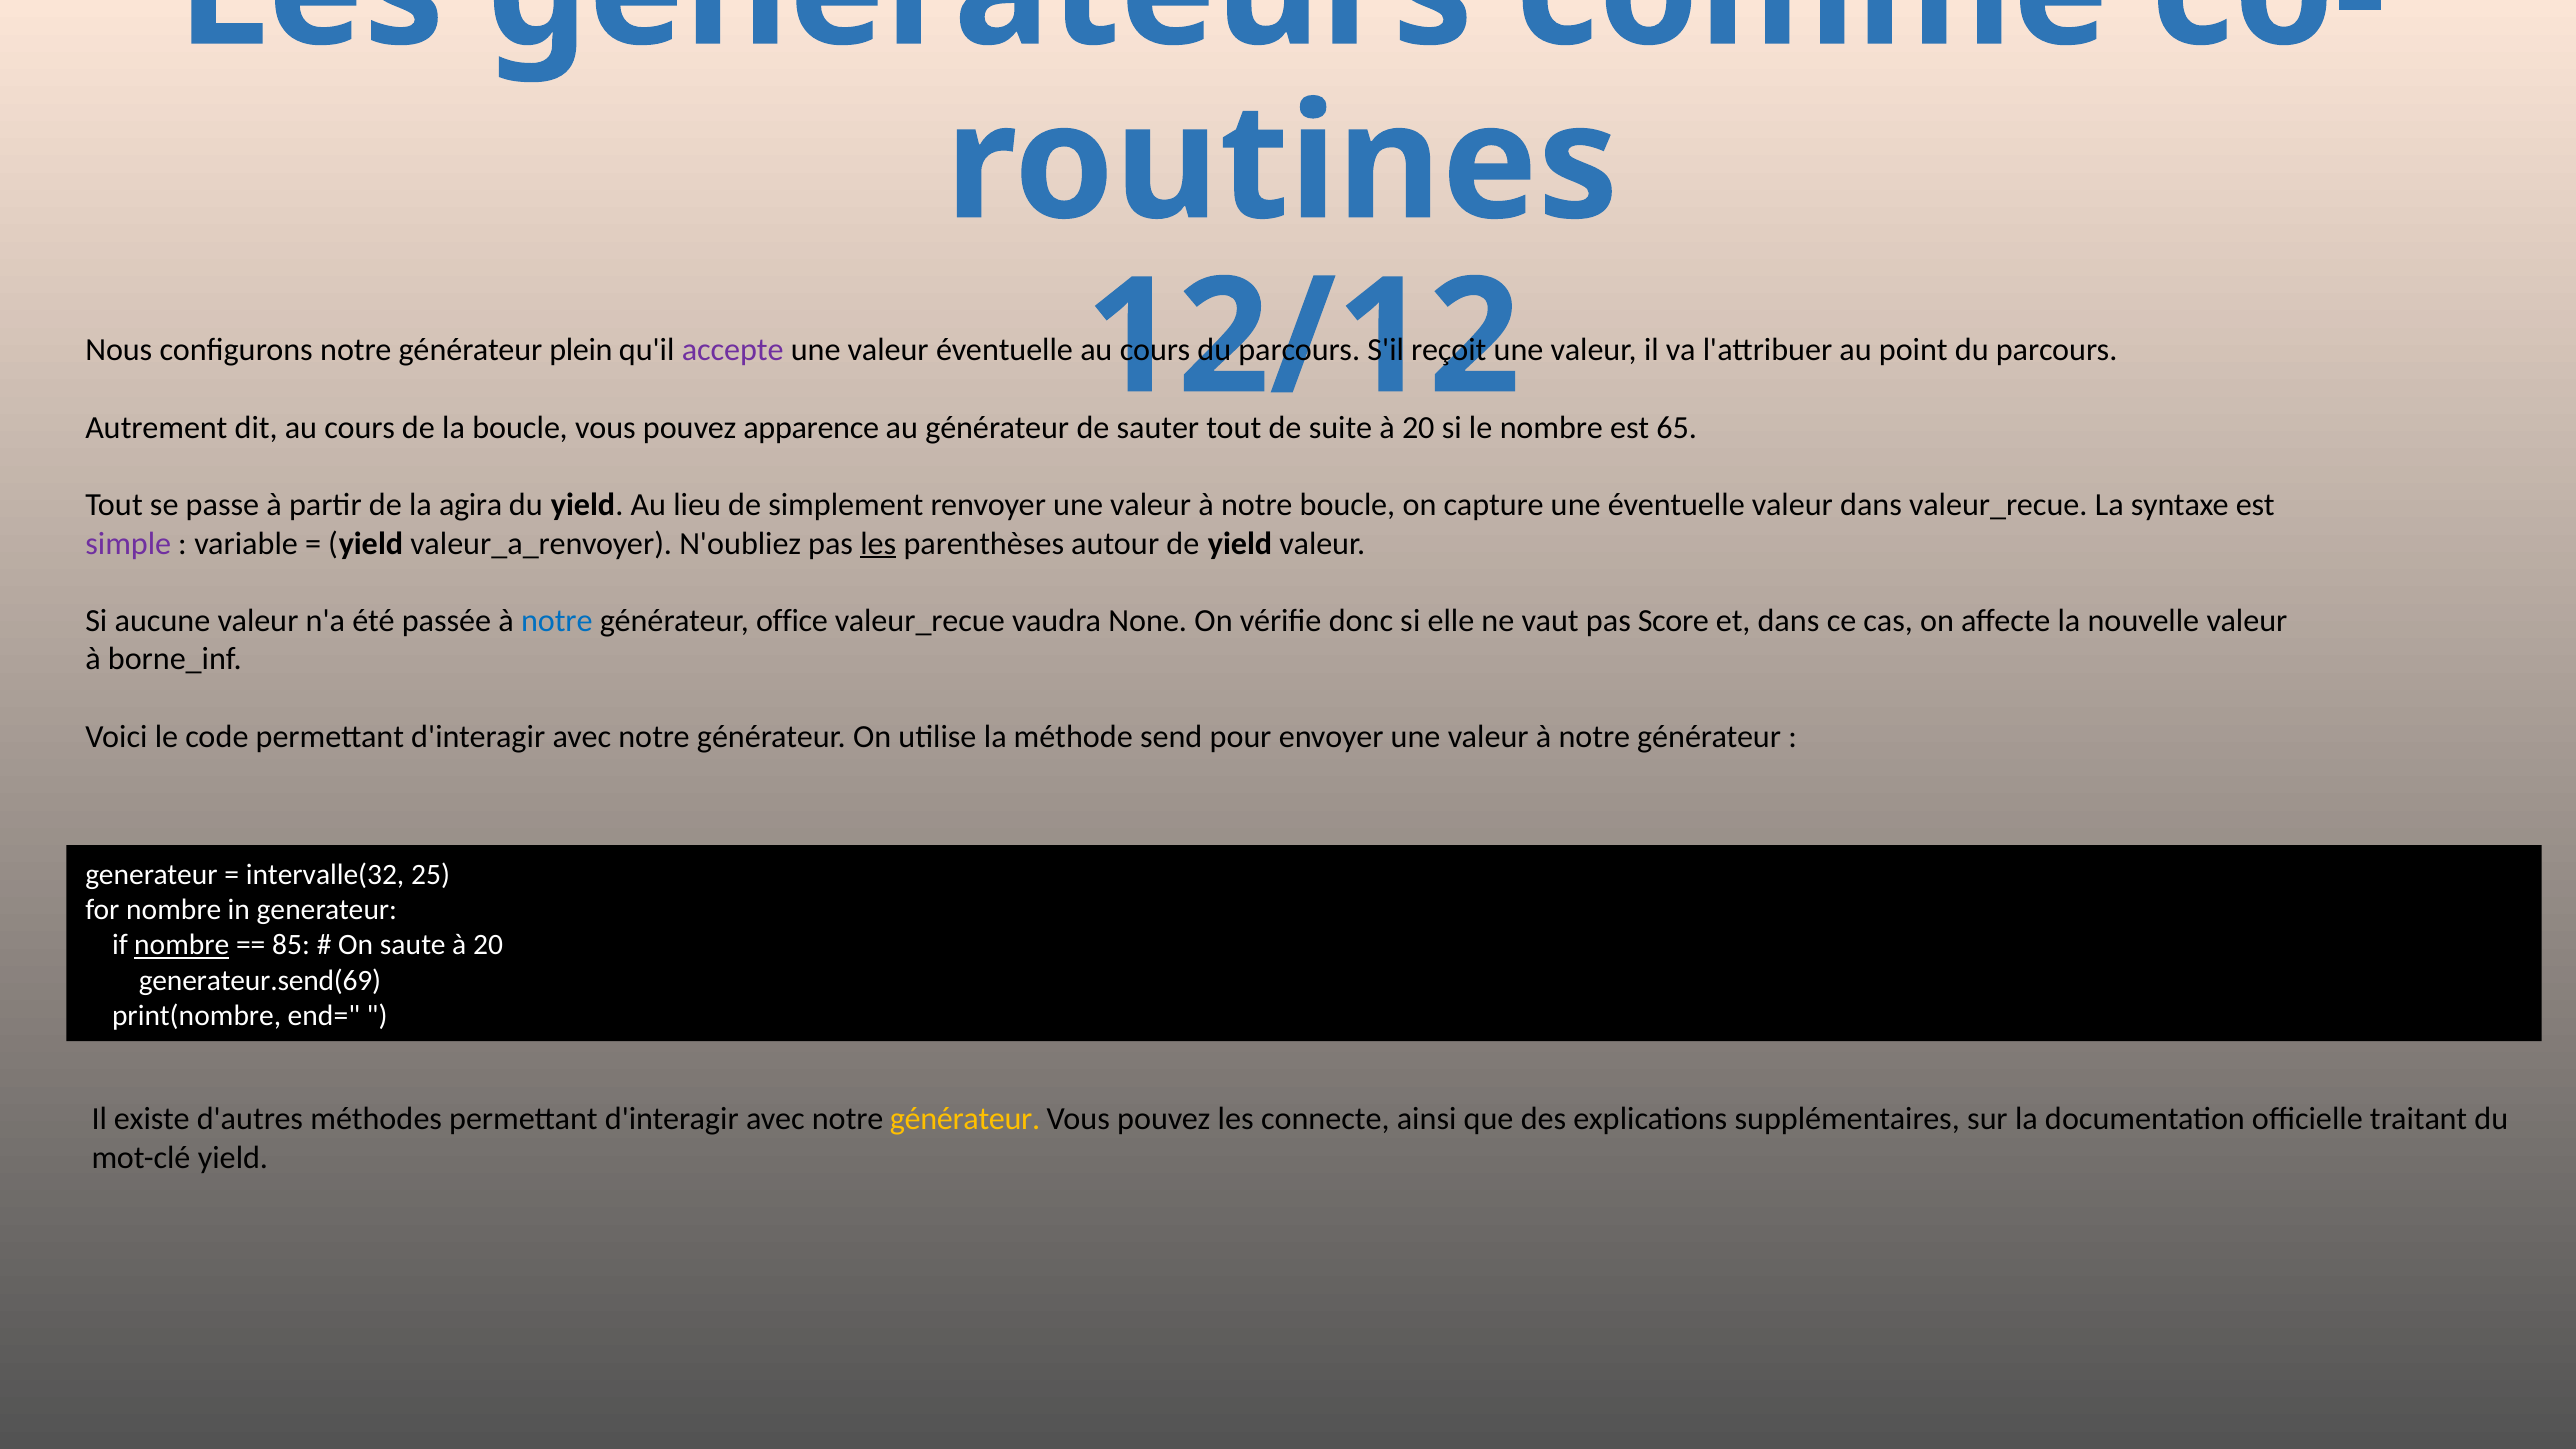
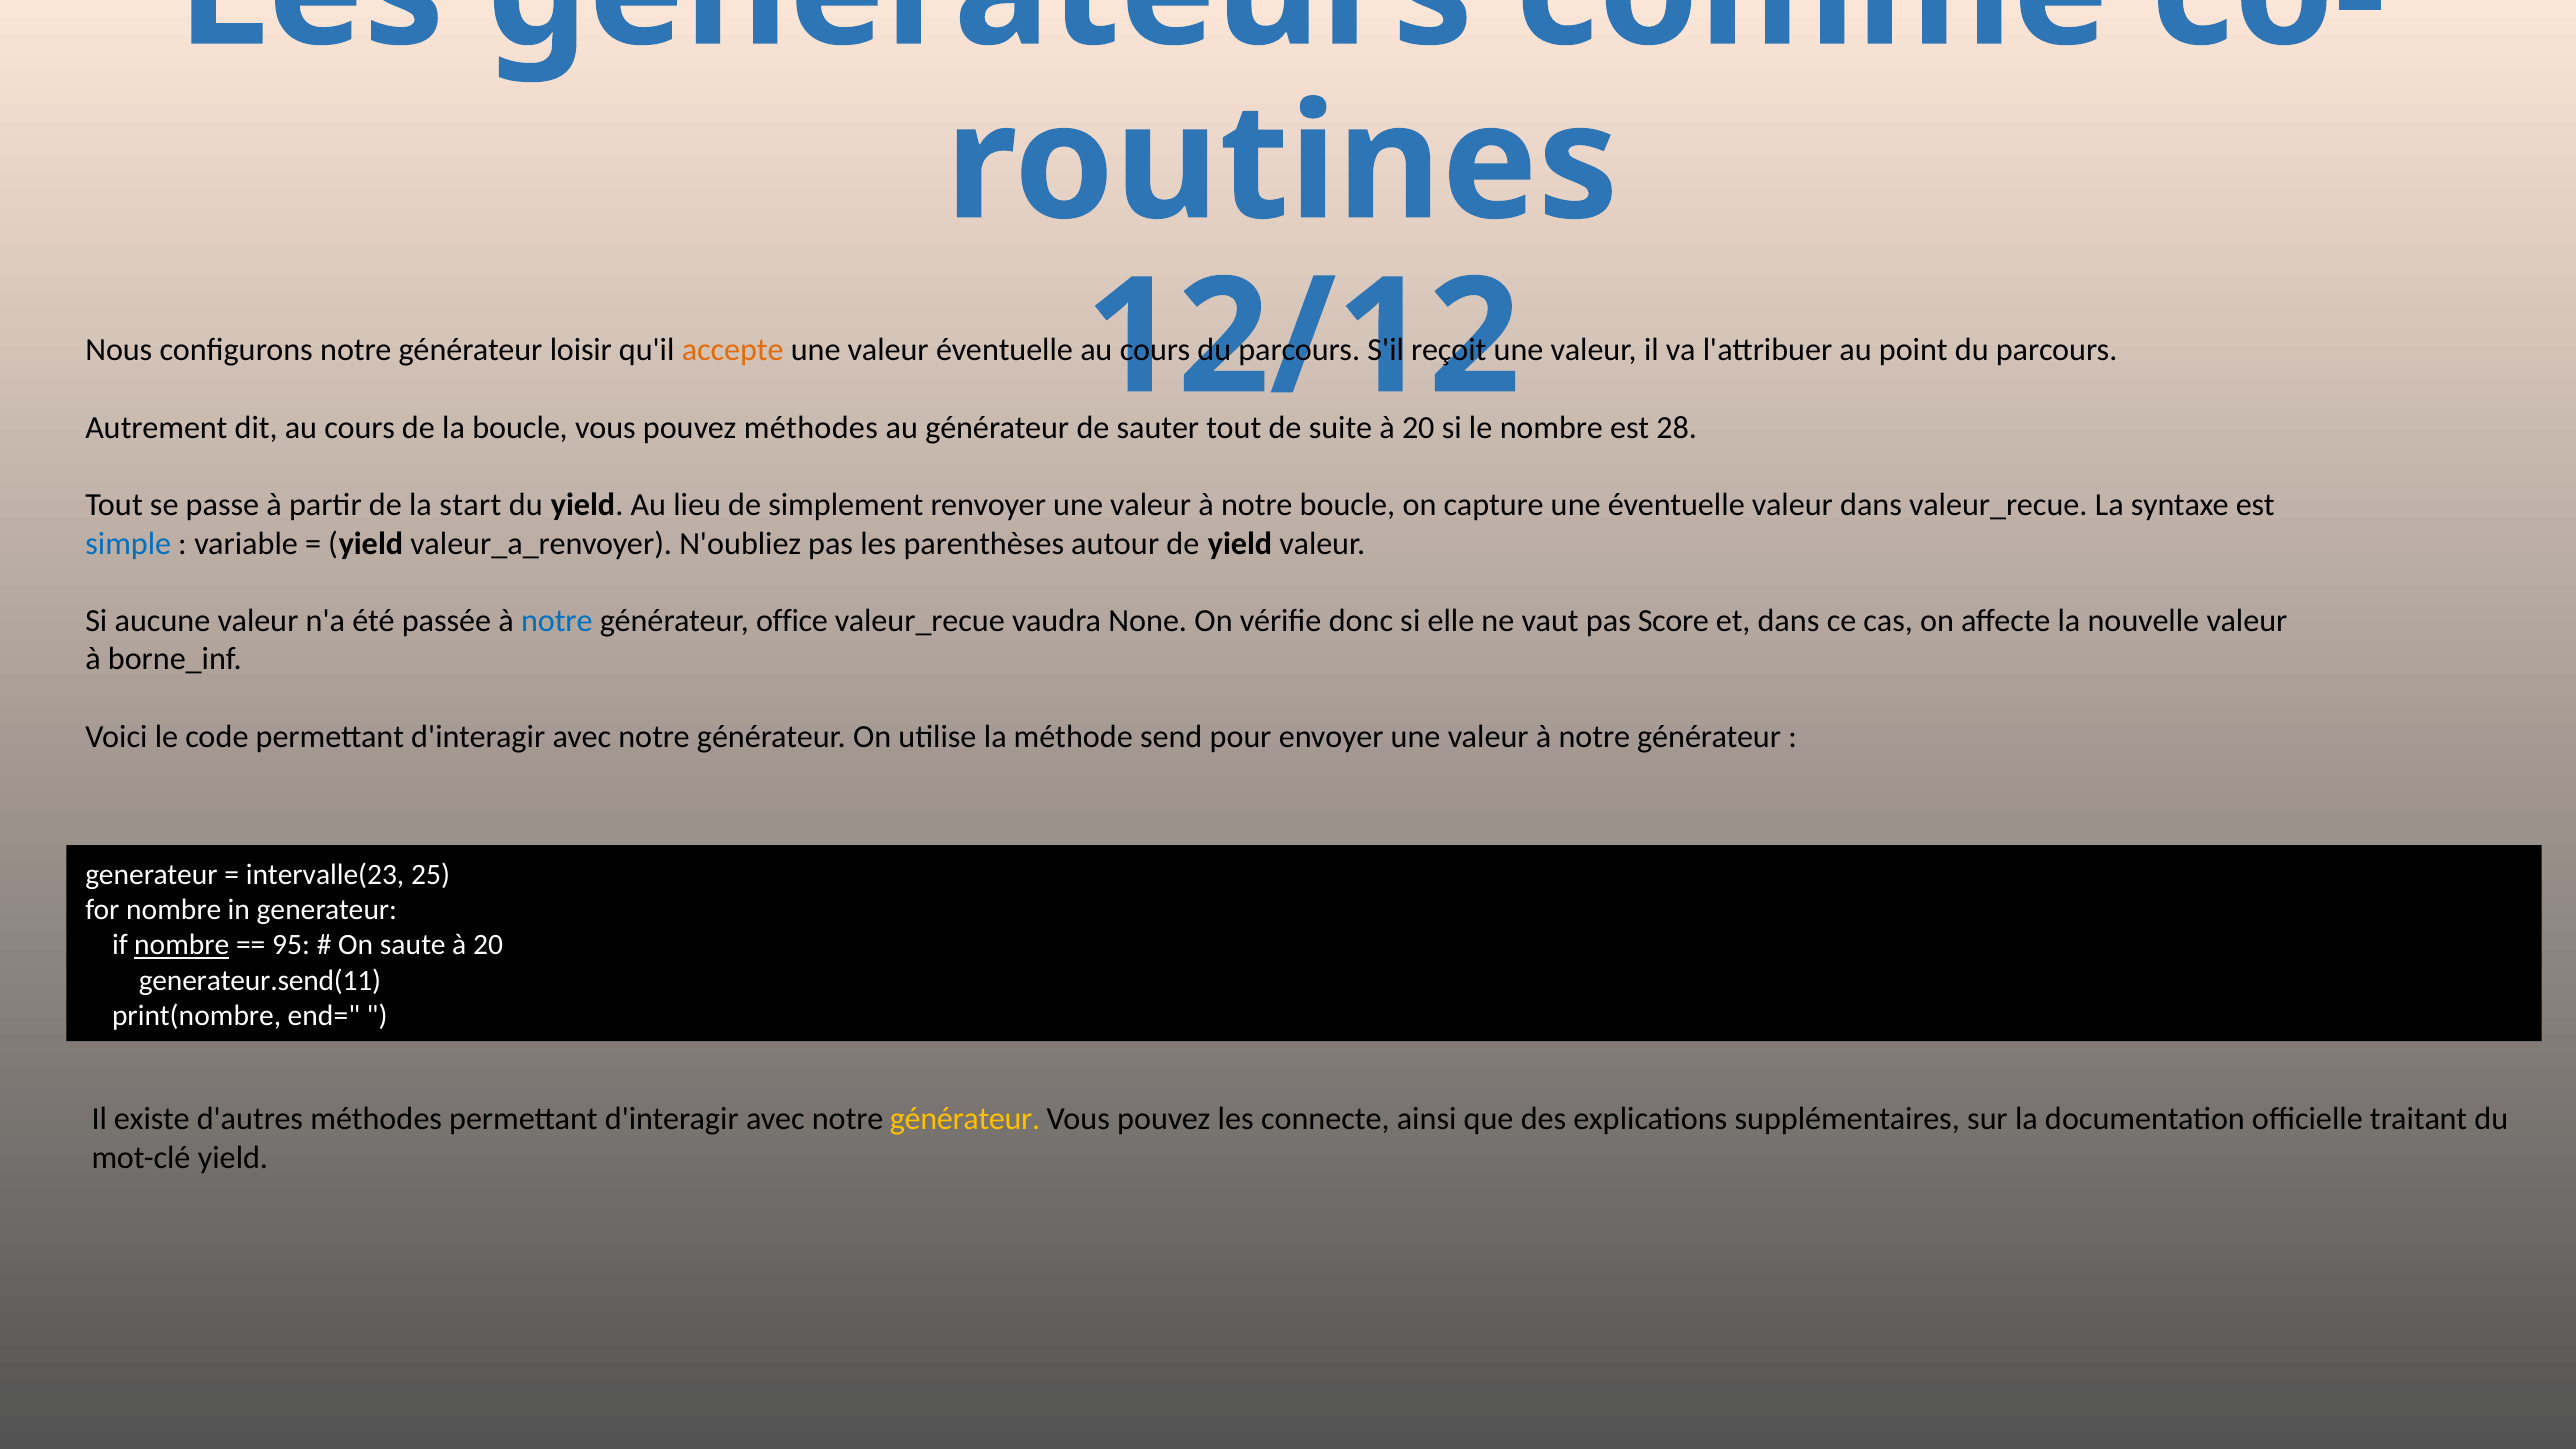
plein: plein -> loisir
accepte colour: purple -> orange
pouvez apparence: apparence -> méthodes
65: 65 -> 28
agira: agira -> start
simple colour: purple -> blue
les at (878, 543) underline: present -> none
intervalle(32: intervalle(32 -> intervalle(23
85: 85 -> 95
generateur.send(69: generateur.send(69 -> generateur.send(11
